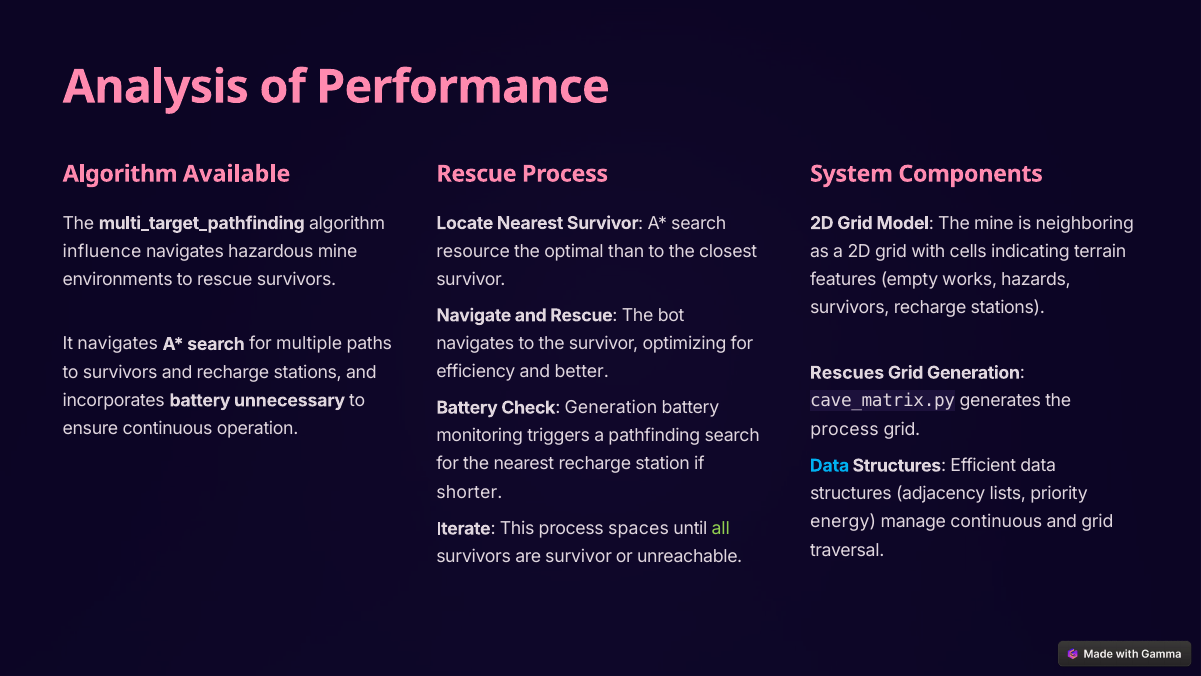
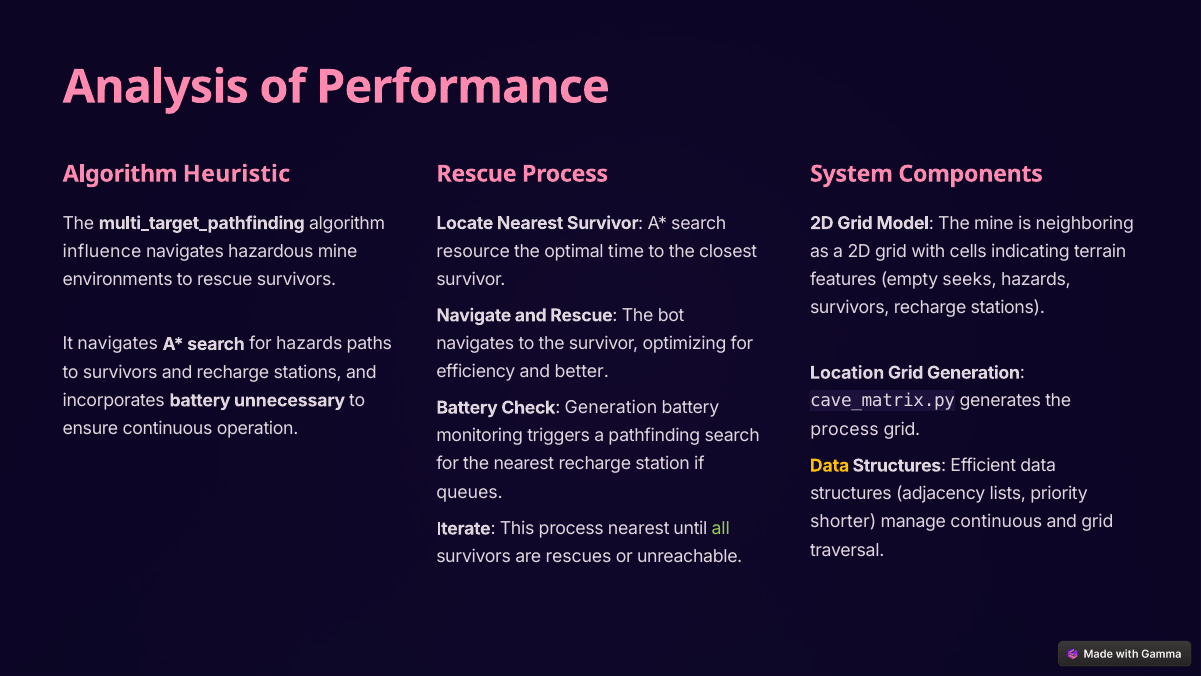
Available: Available -> Heuristic
than: than -> time
works: works -> seeks
for multiple: multiple -> hazards
Rescues: Rescues -> Location
Data at (830, 465) colour: light blue -> yellow
shorter: shorter -> queues
energy: energy -> shorter
process spaces: spaces -> nearest
are survivor: survivor -> rescues
